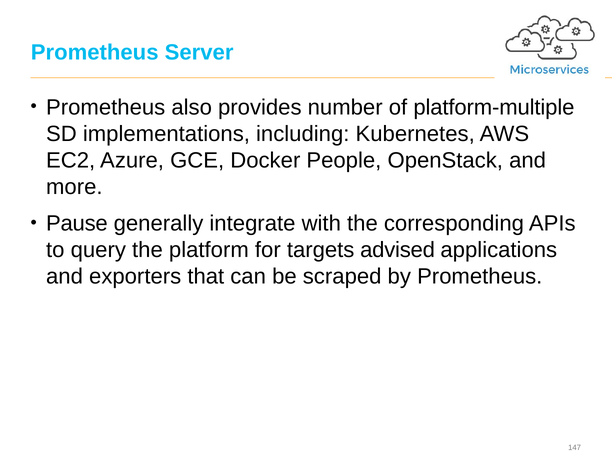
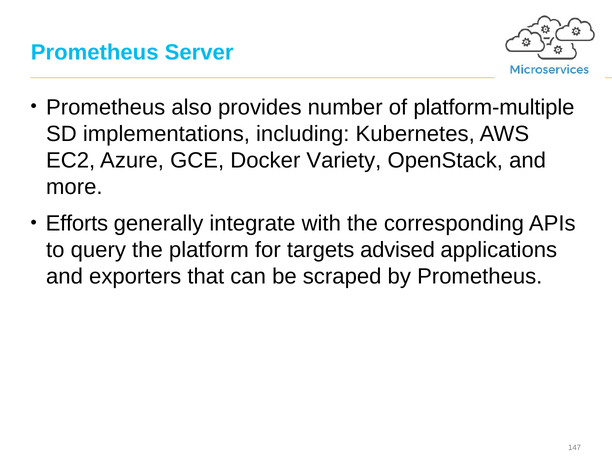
People: People -> Variety
Pause: Pause -> Efforts
